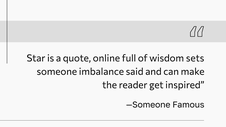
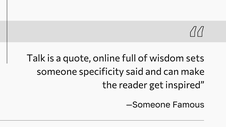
Star: Star -> Talk
imbalance: imbalance -> specificity
